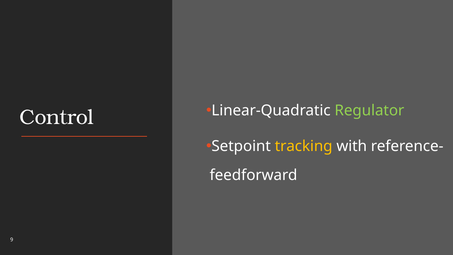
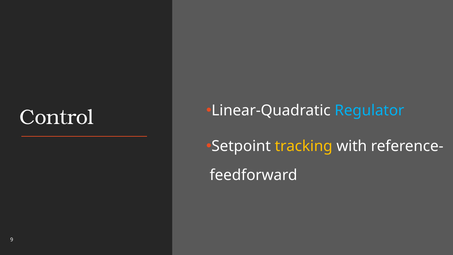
Regulator colour: light green -> light blue
